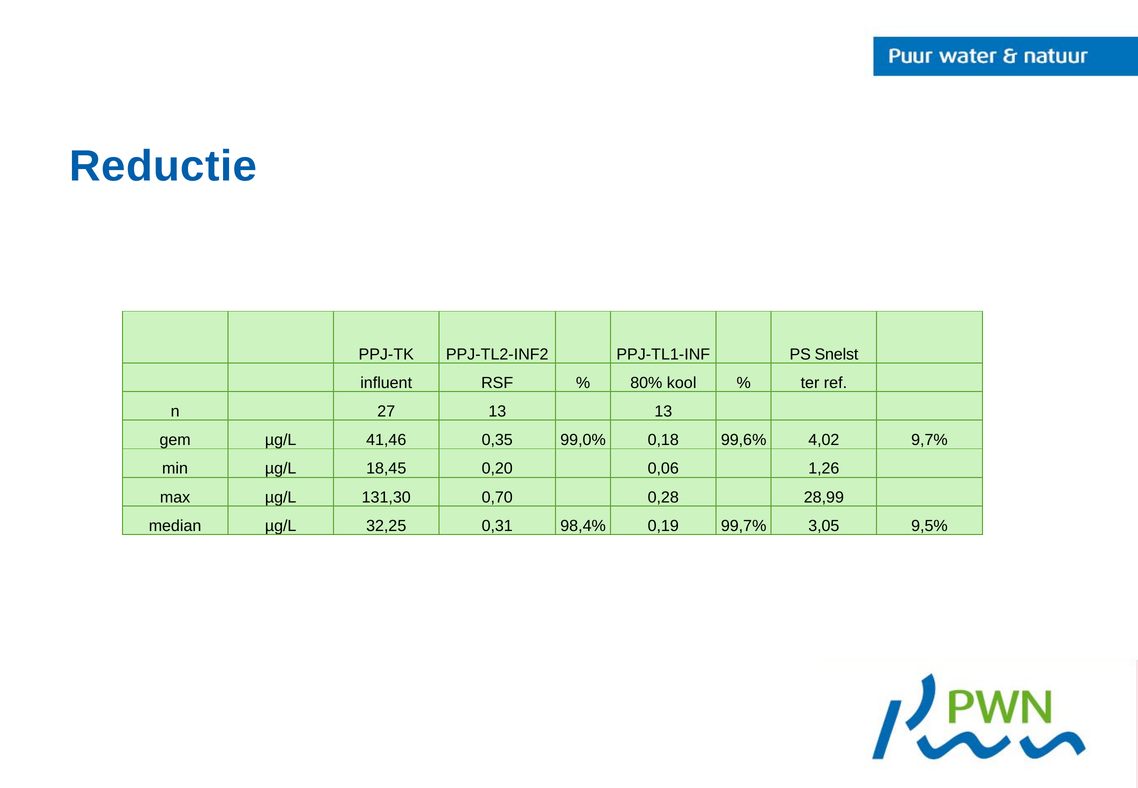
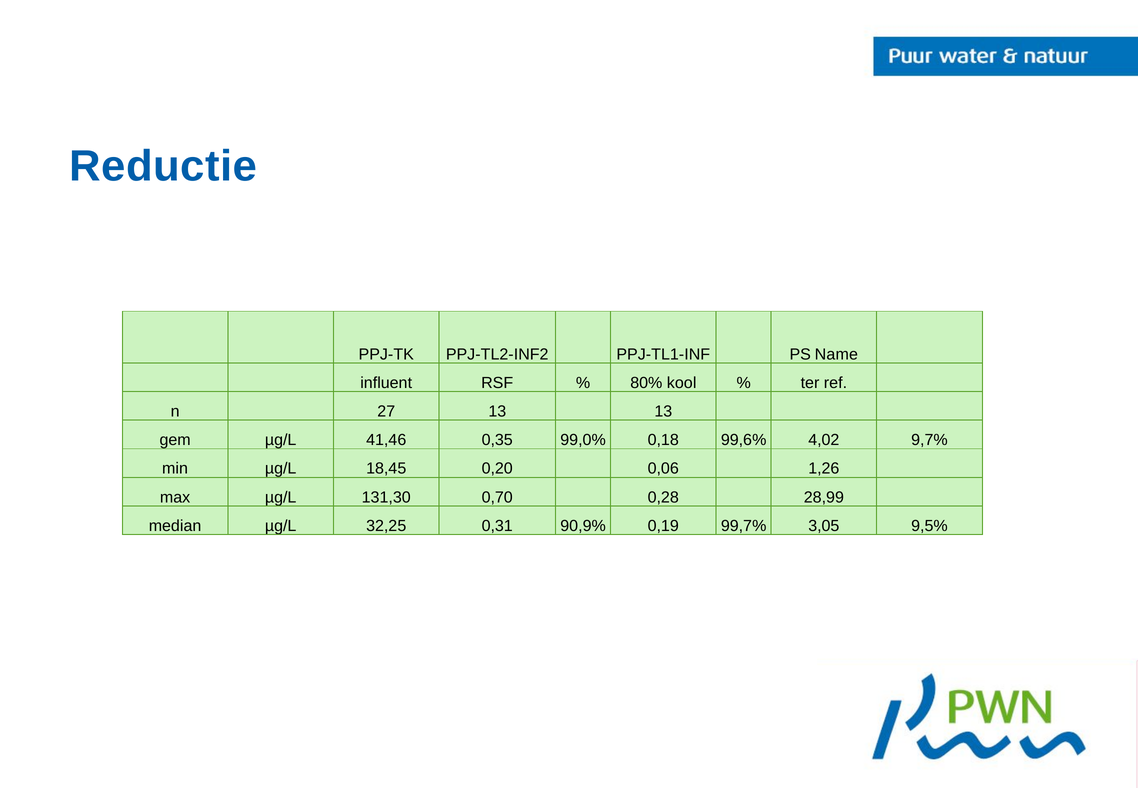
Snelst: Snelst -> Name
98,4%: 98,4% -> 90,9%
